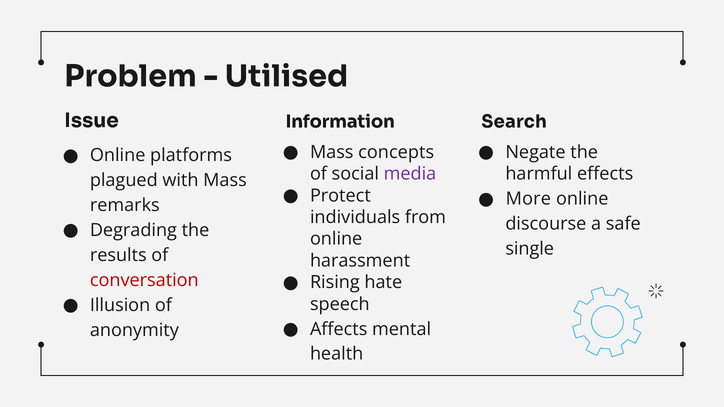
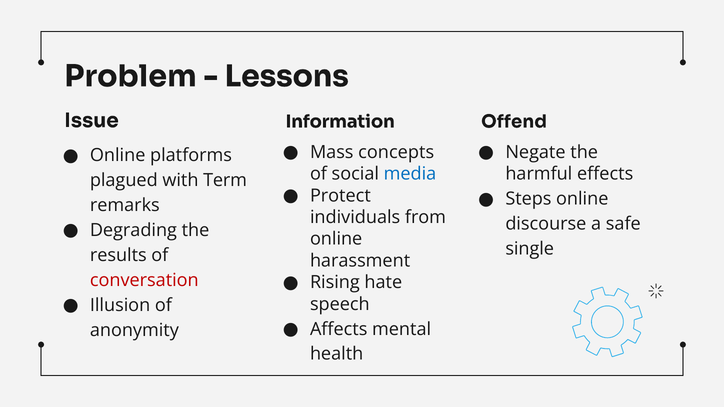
Utilised: Utilised -> Lessons
Search: Search -> Offend
media colour: purple -> blue
with Mass: Mass -> Term
More: More -> Steps
